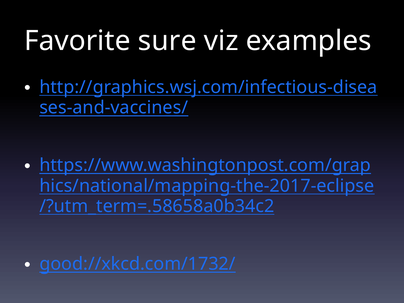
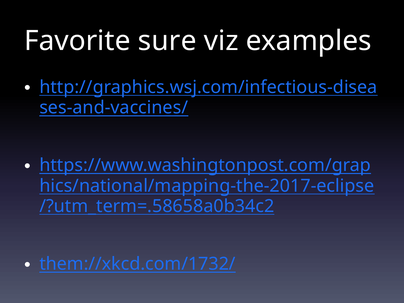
good://xkcd.com/1732/: good://xkcd.com/1732/ -> them://xkcd.com/1732/
